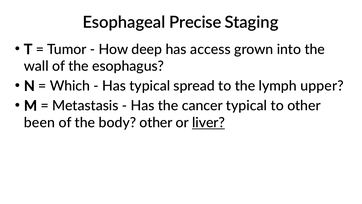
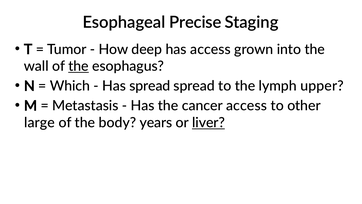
the at (78, 66) underline: none -> present
Has typical: typical -> spread
cancer typical: typical -> access
been: been -> large
body other: other -> years
